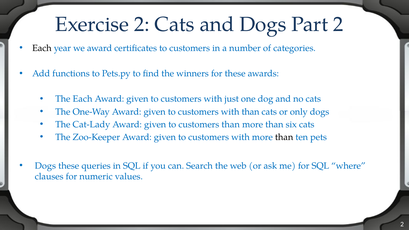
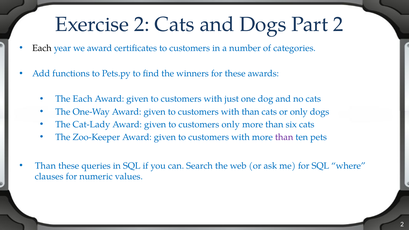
customers than: than -> only
than at (284, 137) colour: black -> purple
Dogs at (45, 166): Dogs -> Than
